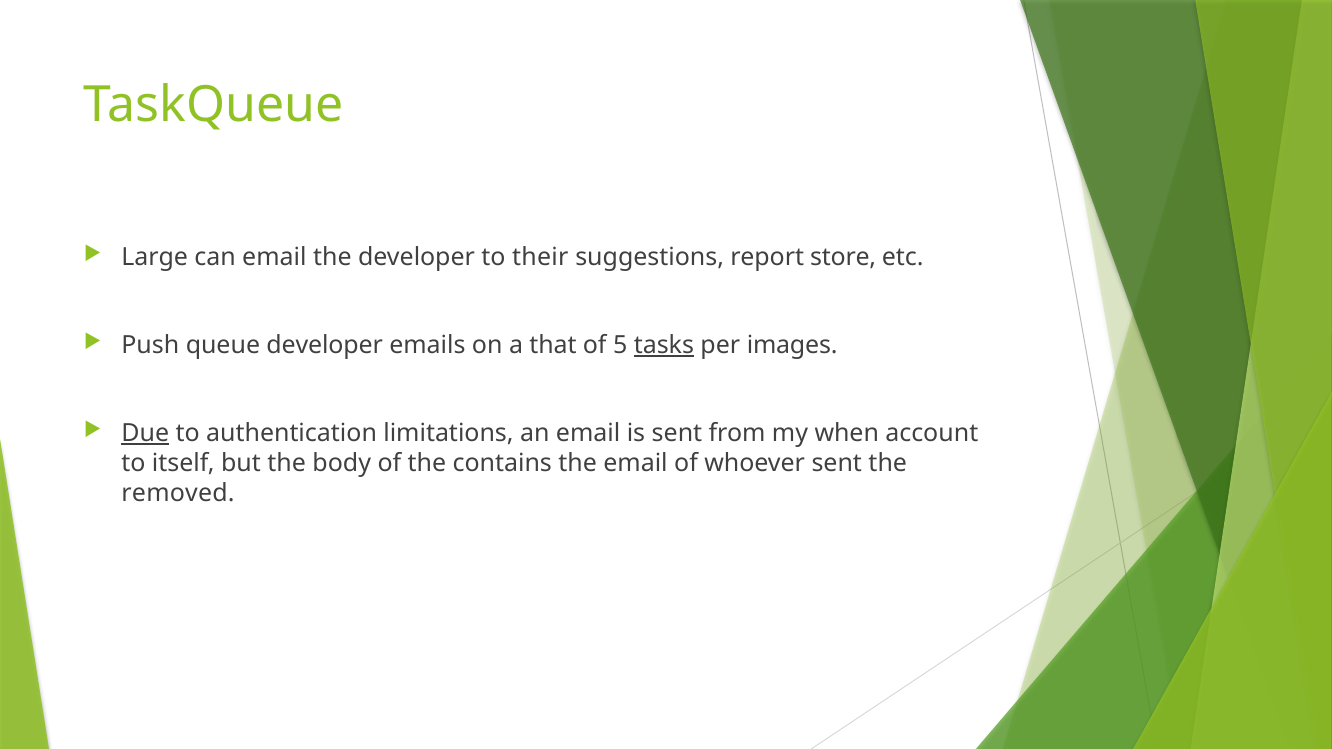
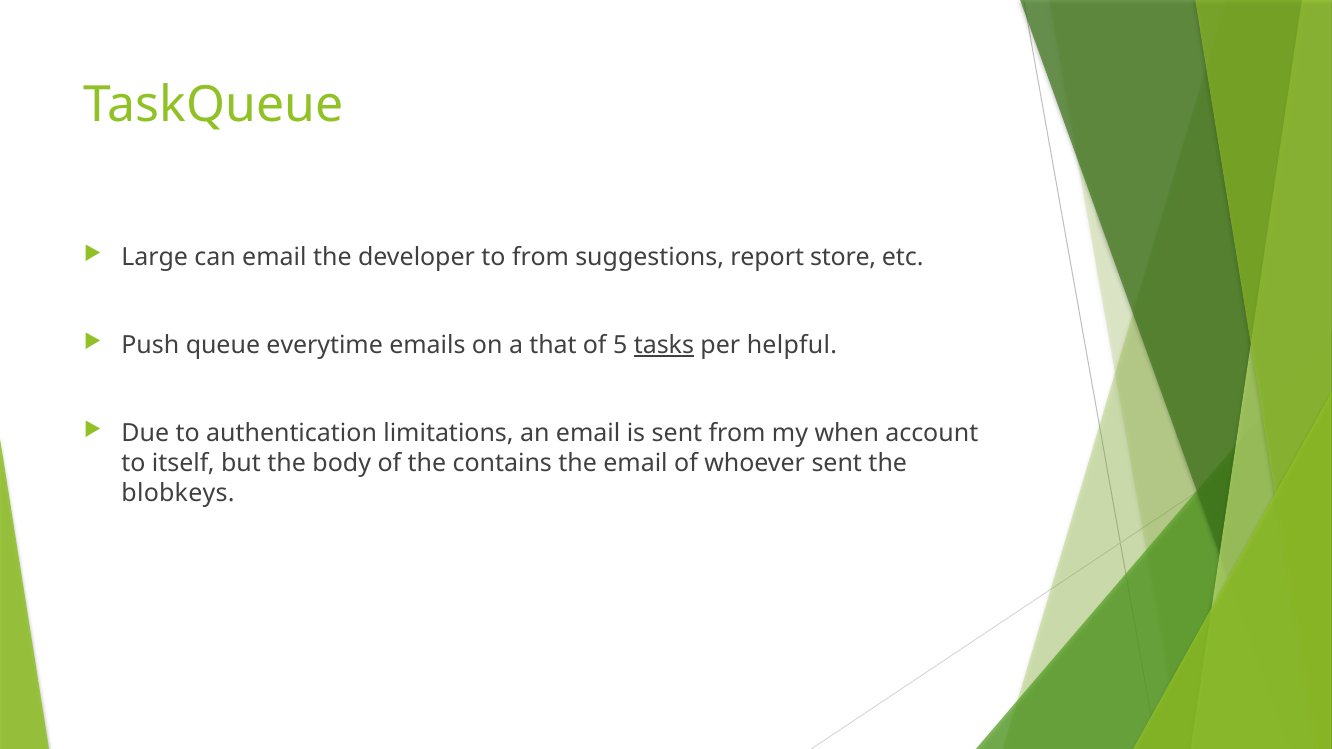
to their: their -> from
queue developer: developer -> everytime
images: images -> helpful
Due underline: present -> none
removed: removed -> blobkeys
